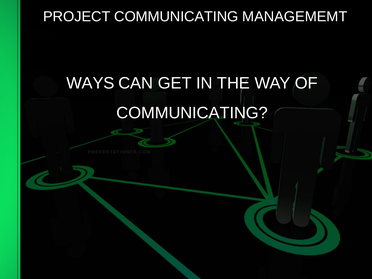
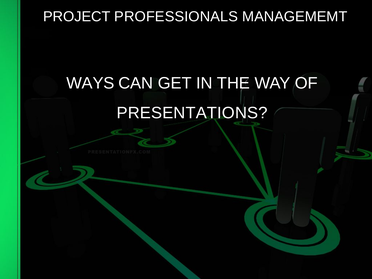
PROJECT COMMUNICATING: COMMUNICATING -> PROFESSIONALS
COMMUNICATING at (192, 113): COMMUNICATING -> PRESENTATIONS
